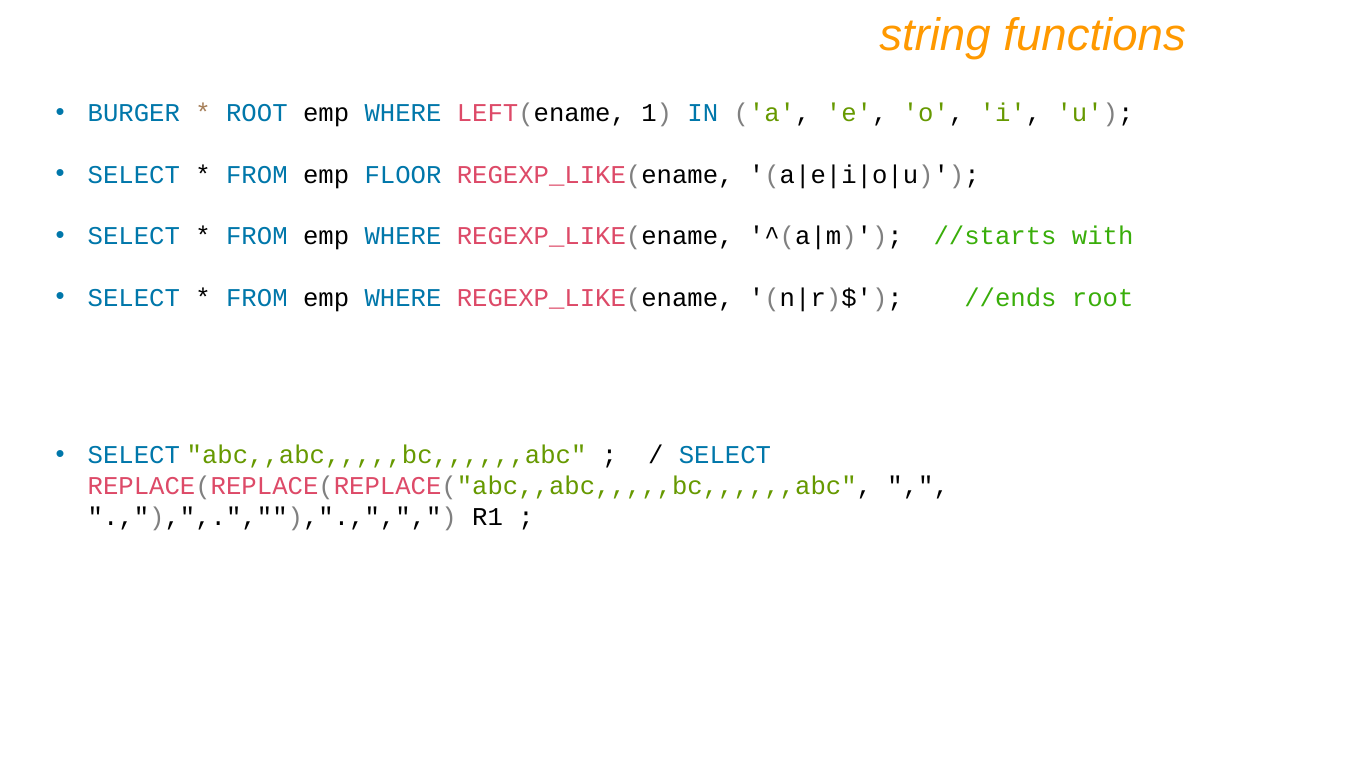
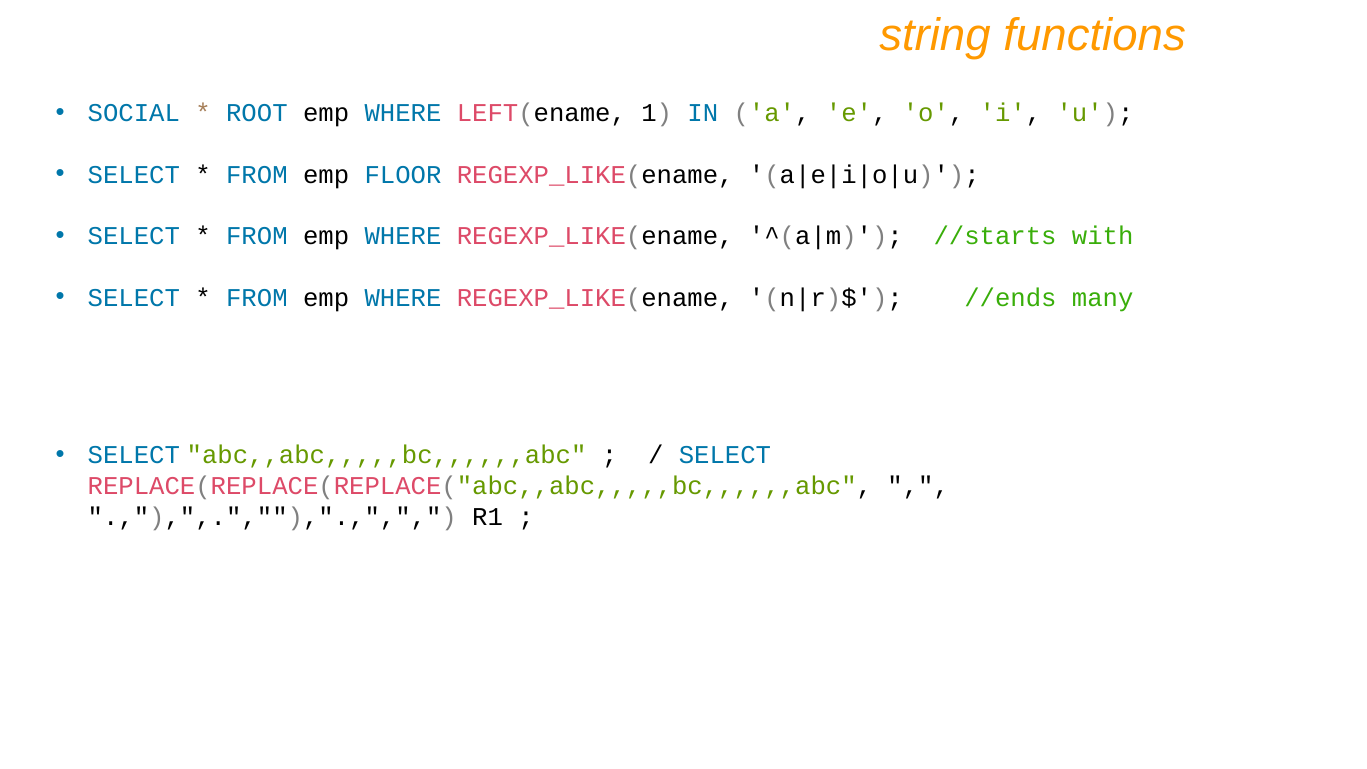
BURGER: BURGER -> SOCIAL
//ends root: root -> many
